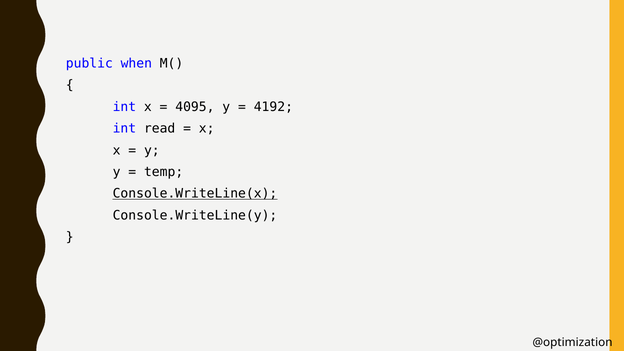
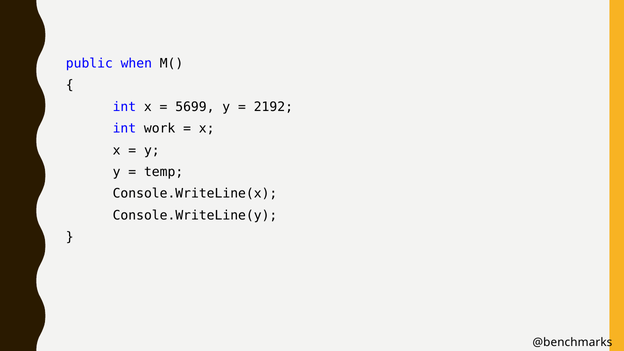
4095: 4095 -> 5699
4192: 4192 -> 2192
read: read -> work
Console.WriteLine(x underline: present -> none
@optimization: @optimization -> @benchmarks
